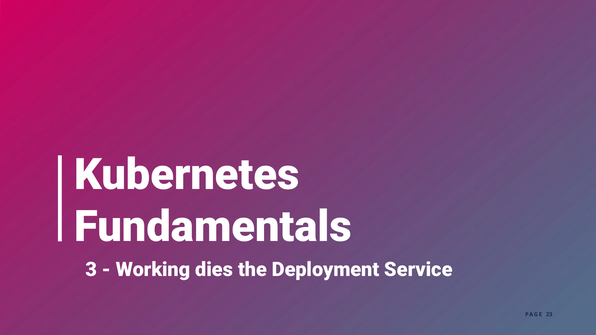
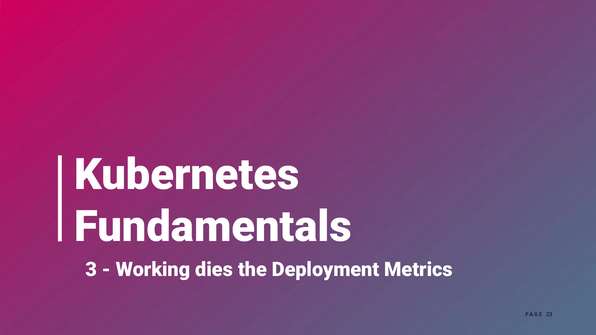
Service: Service -> Metrics
